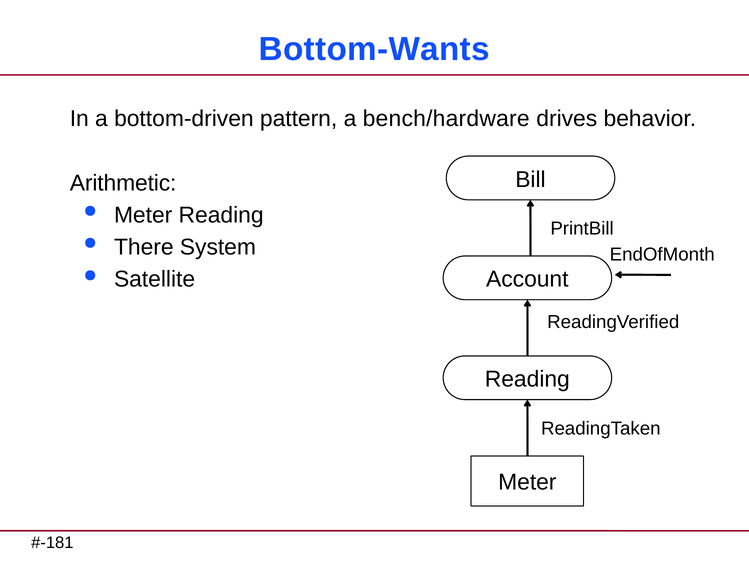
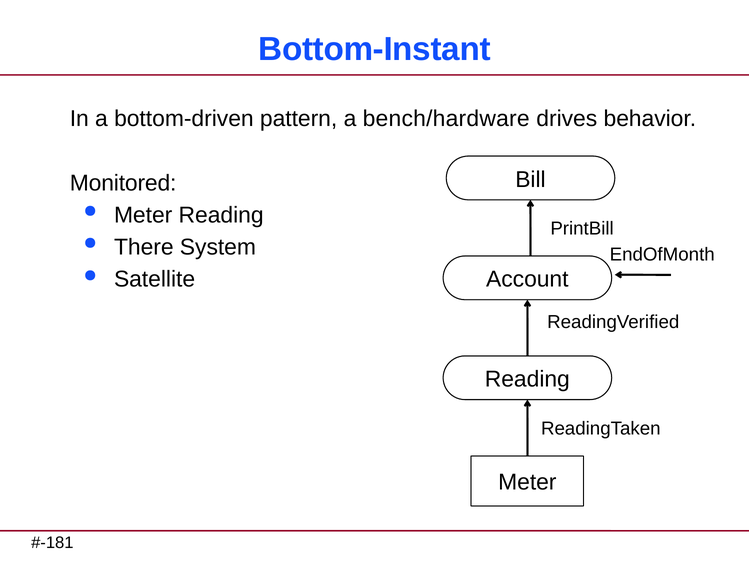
Bottom-Wants: Bottom-Wants -> Bottom-Instant
Arithmetic: Arithmetic -> Monitored
